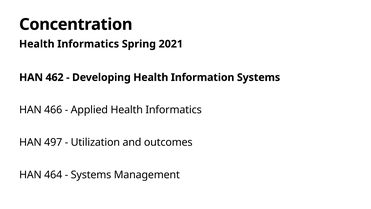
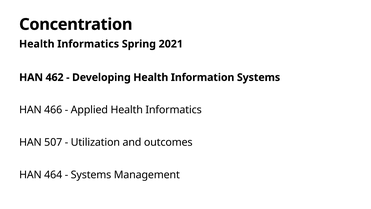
497: 497 -> 507
